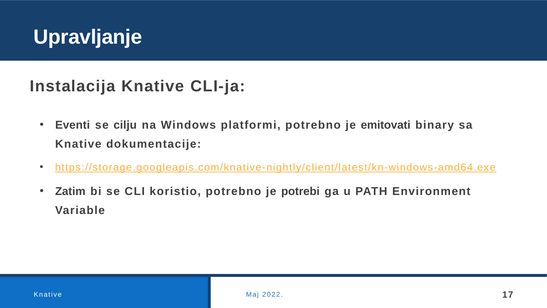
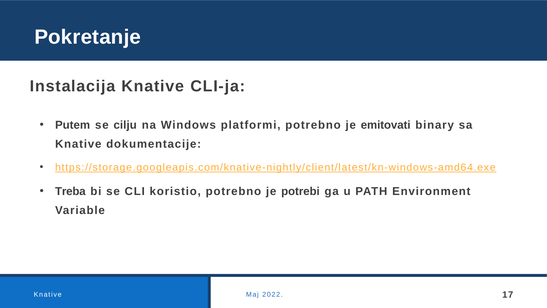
Upravljanje: Upravljanje -> Pokretanje
Eventi: Eventi -> Putem
Zatim: Zatim -> Treba
